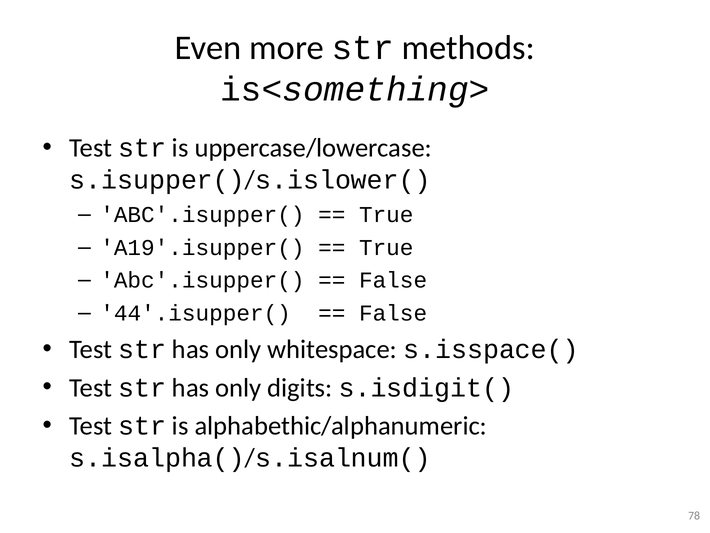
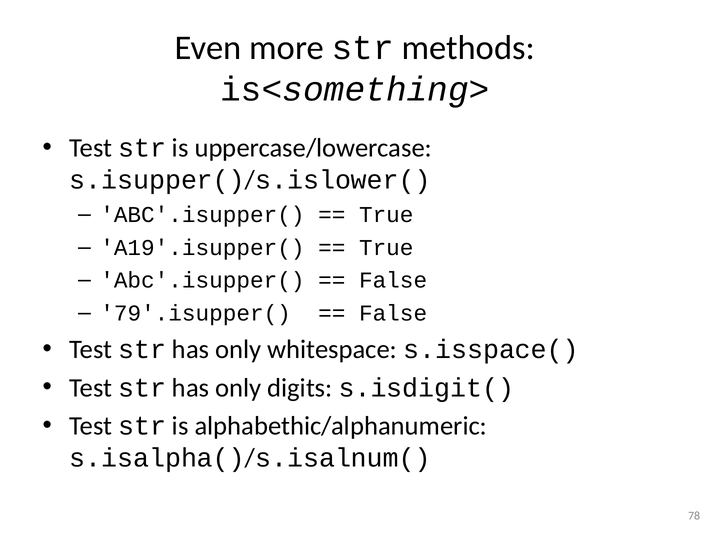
44'.isupper(: 44'.isupper( -> 79'.isupper(
